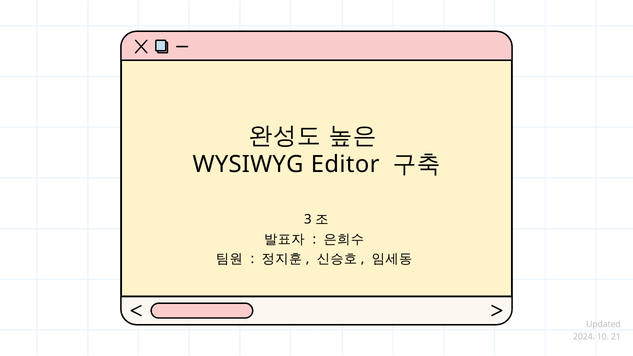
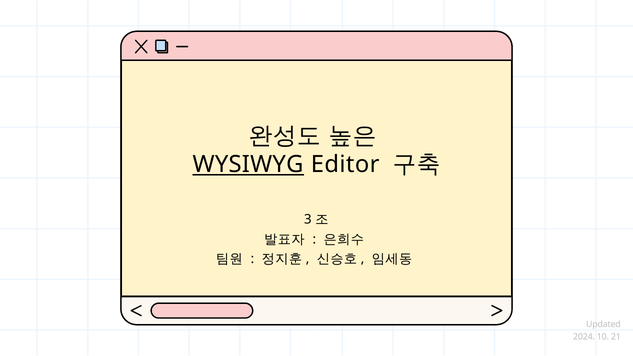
WYSIWYG underline: none -> present
